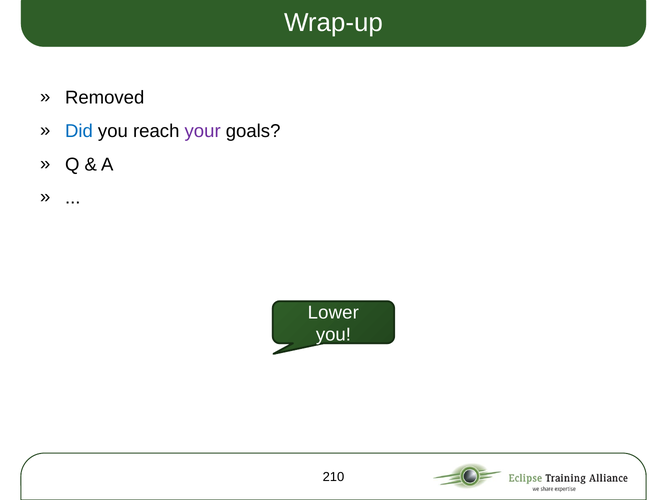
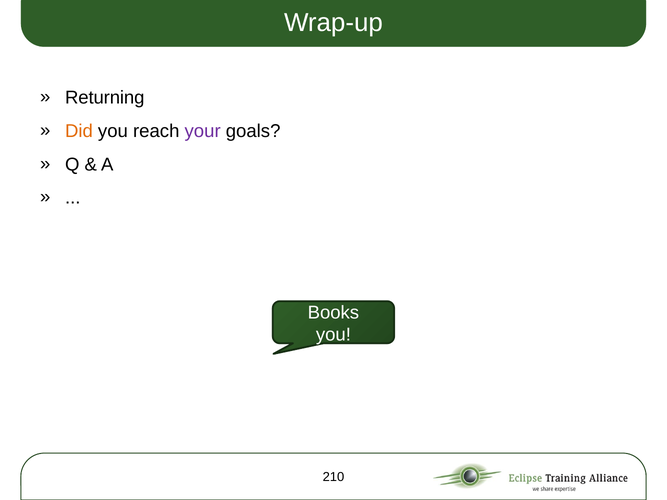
Removed: Removed -> Returning
Did colour: blue -> orange
Lower: Lower -> Books
